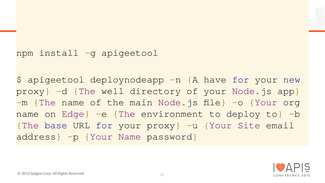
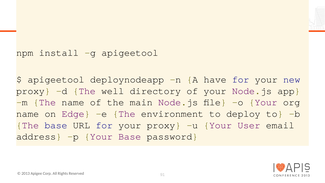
Site: Site -> User
Your Name: Name -> Base
